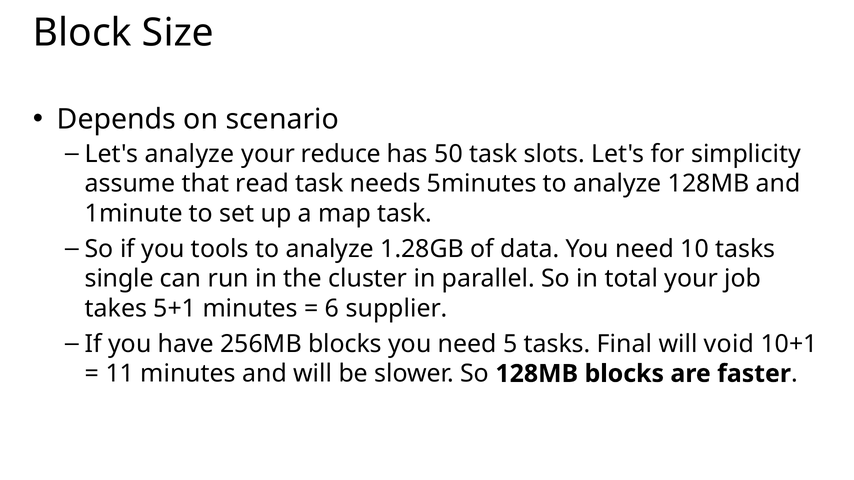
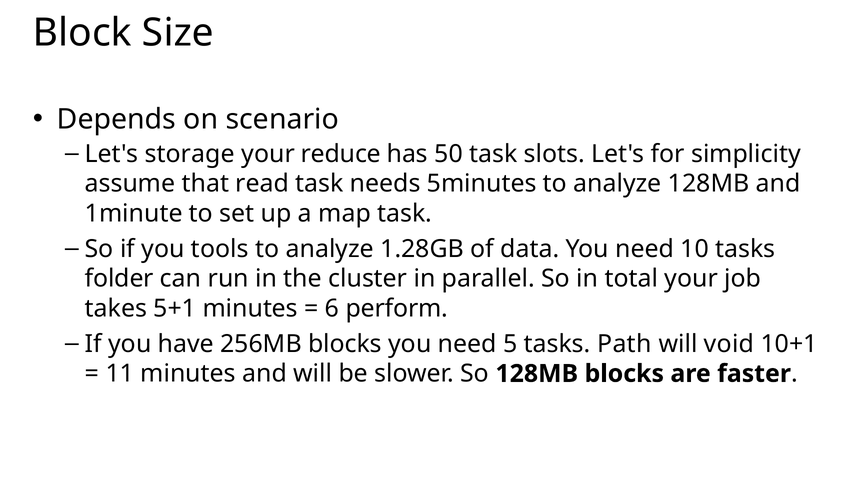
Let's analyze: analyze -> storage
single: single -> folder
supplier: supplier -> perform
Final: Final -> Path
